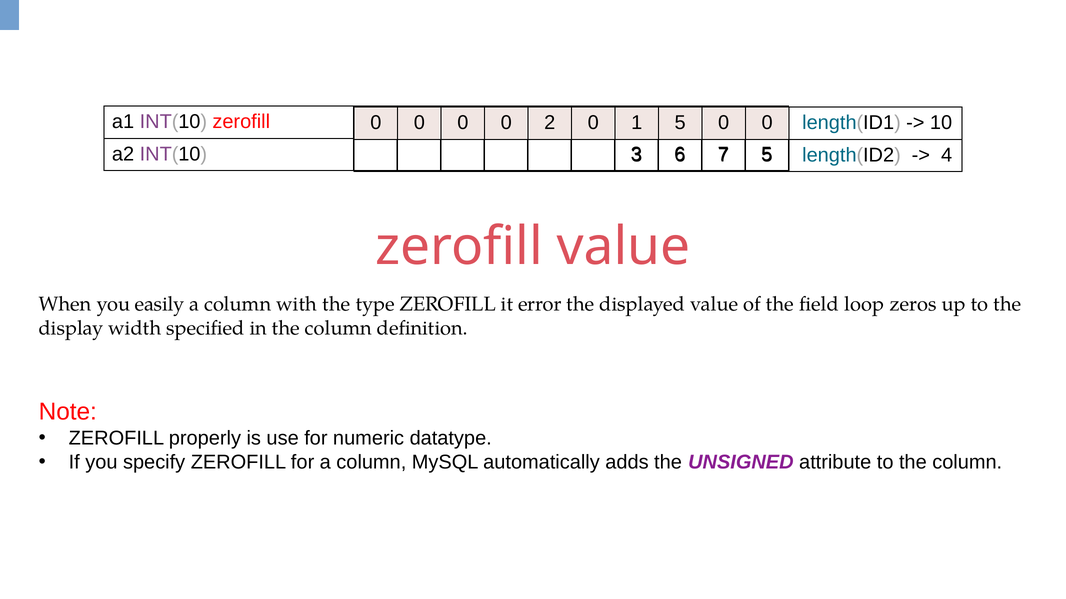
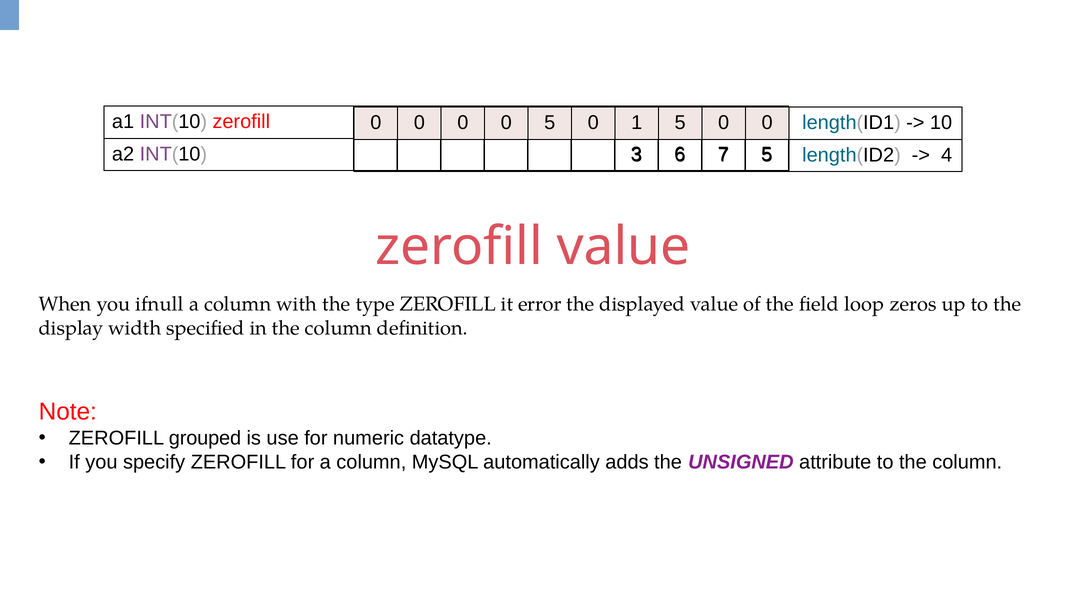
0 2: 2 -> 5
easily: easily -> ifnull
properly: properly -> grouped
